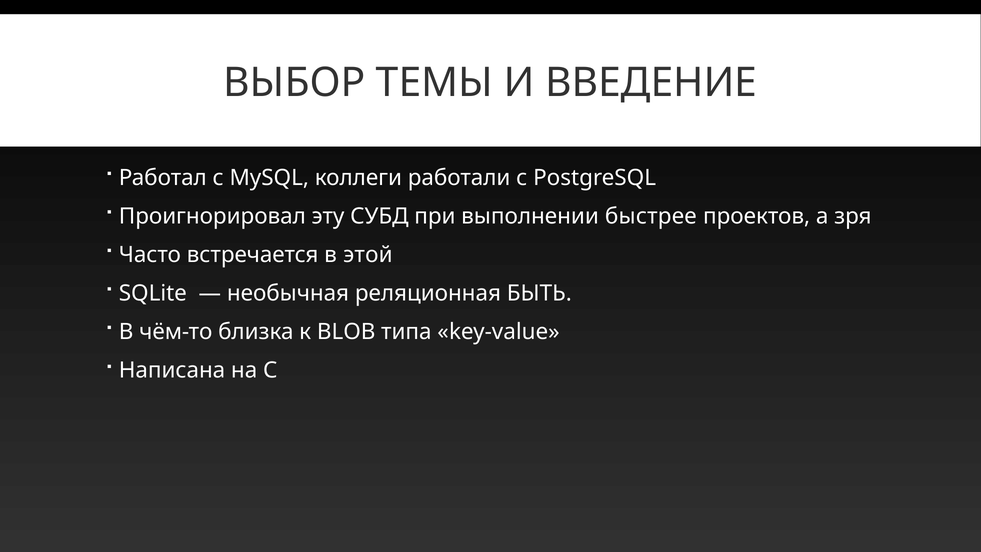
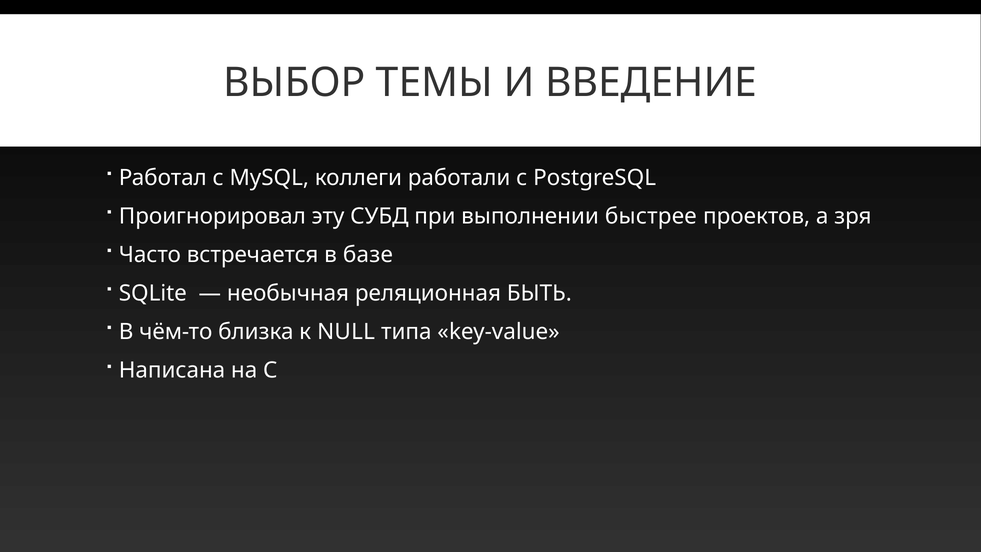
этой: этой -> базе
BLOB: BLOB -> NULL
